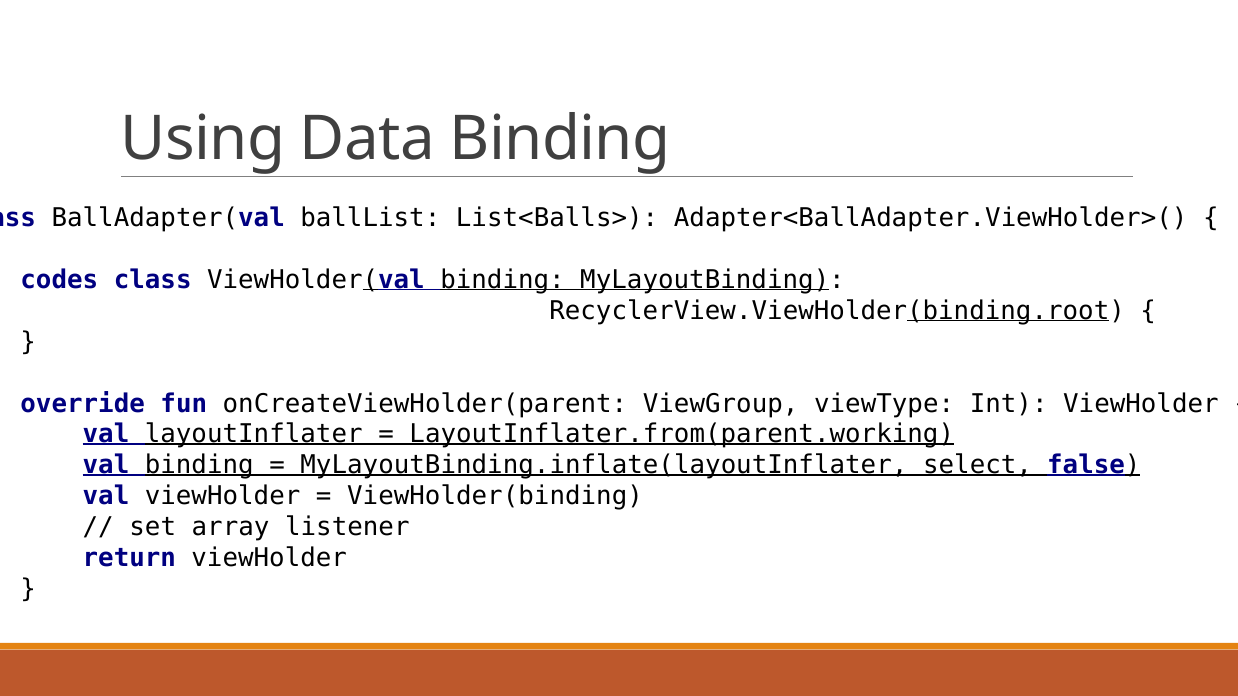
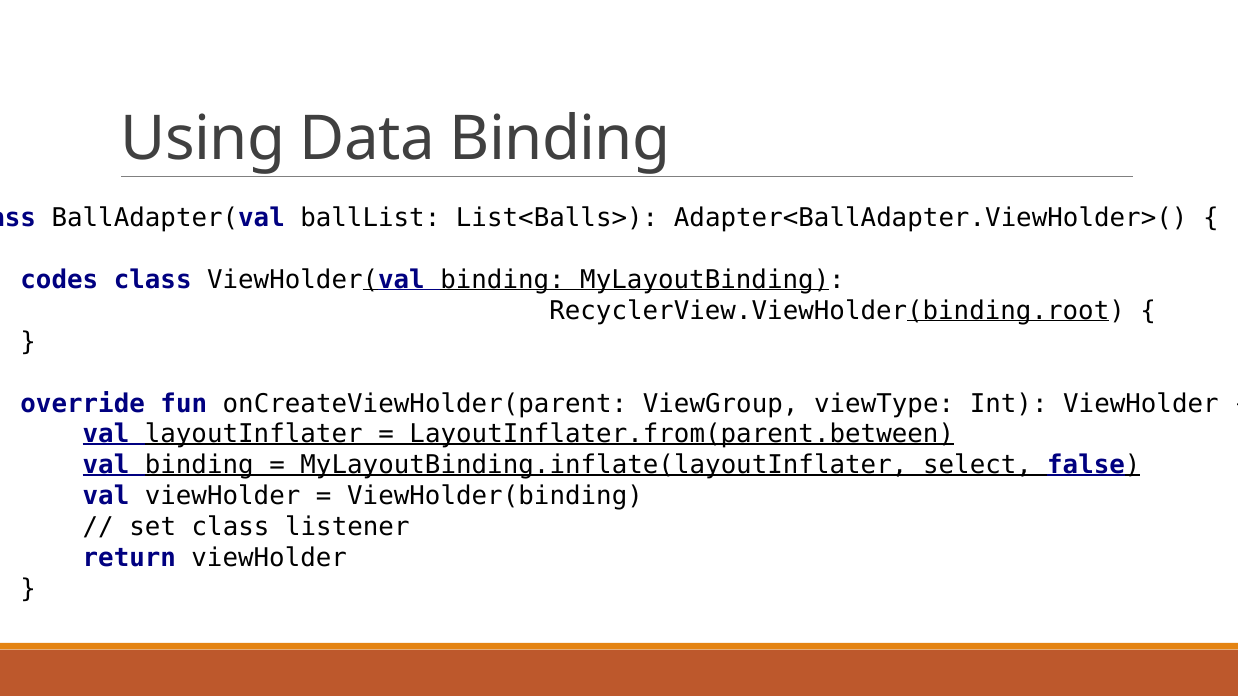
LayoutInflater.from(parent.working: LayoutInflater.from(parent.working -> LayoutInflater.from(parent.between
set array: array -> class
